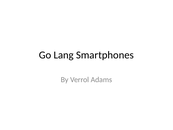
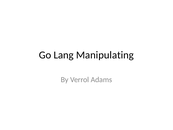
Smartphones: Smartphones -> Manipulating
